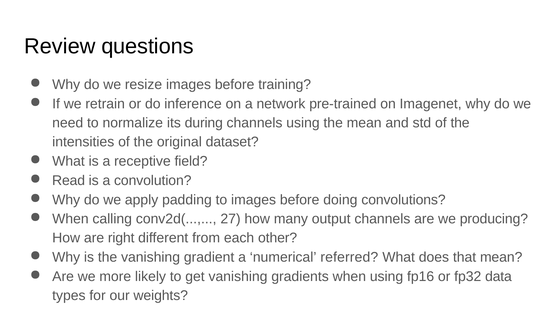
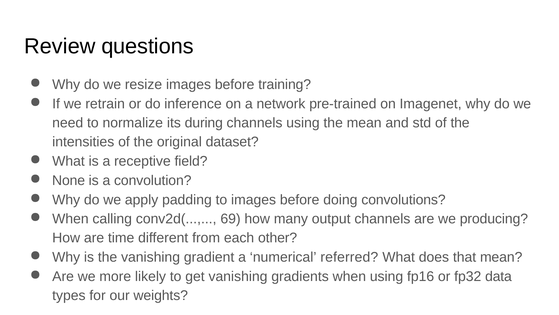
Read: Read -> None
27: 27 -> 69
right: right -> time
